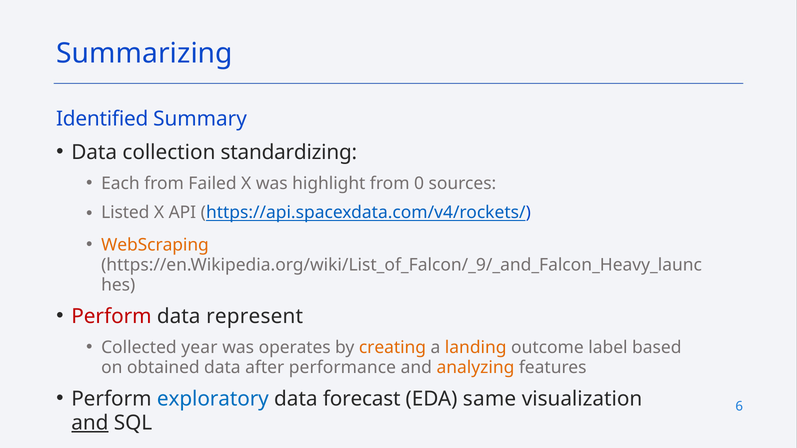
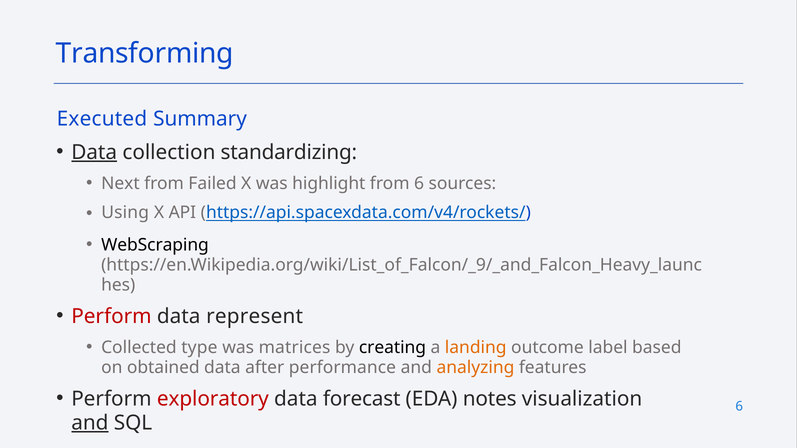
Summarizing: Summarizing -> Transforming
Identified: Identified -> Executed
Data at (94, 152) underline: none -> present
Each: Each -> Next
from 0: 0 -> 6
Listed: Listed -> Using
WebScraping colour: orange -> black
year: year -> type
operates: operates -> matrices
creating colour: orange -> black
exploratory colour: blue -> red
same: same -> notes
